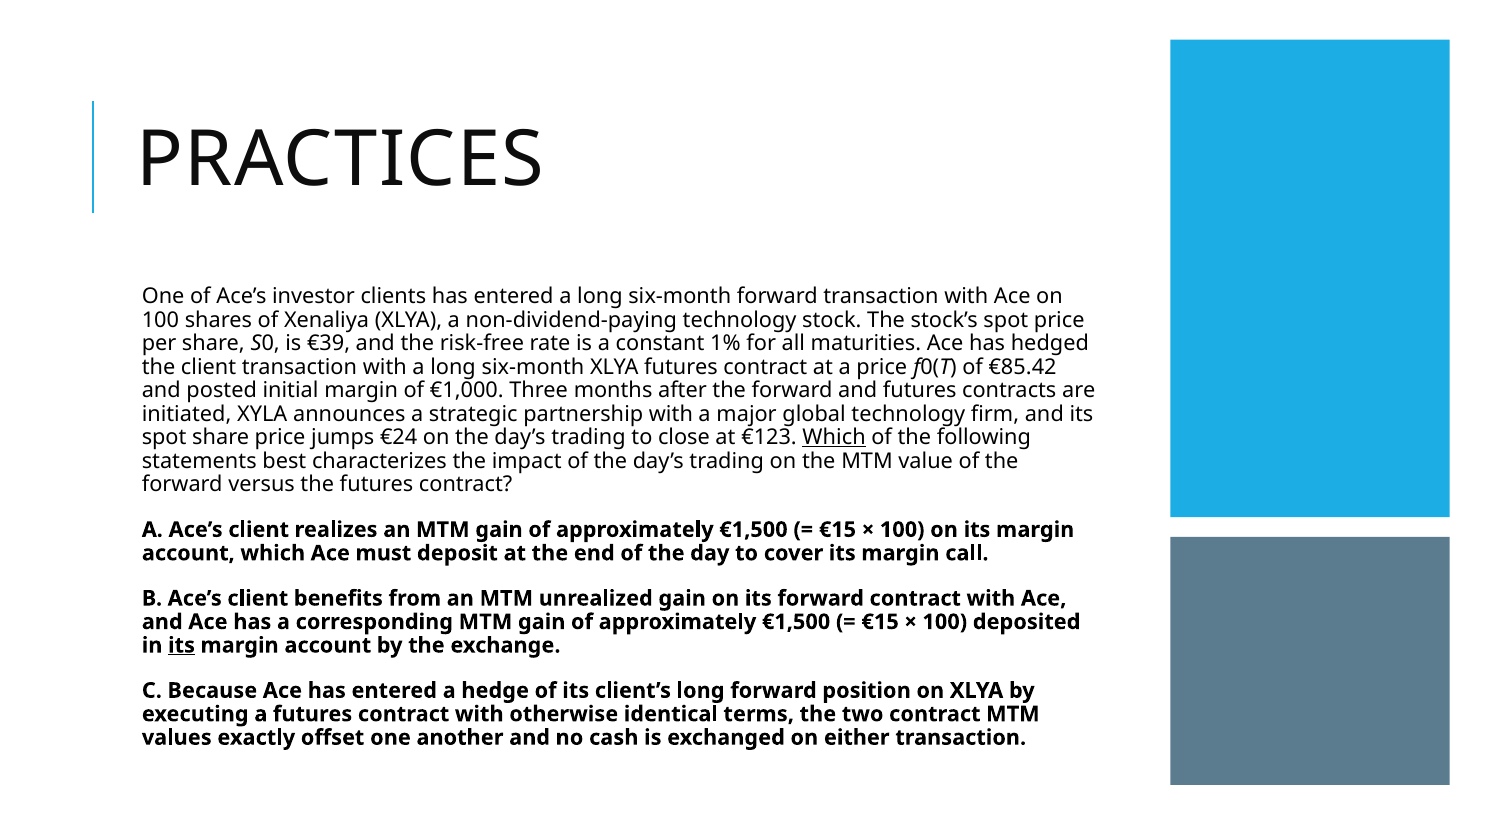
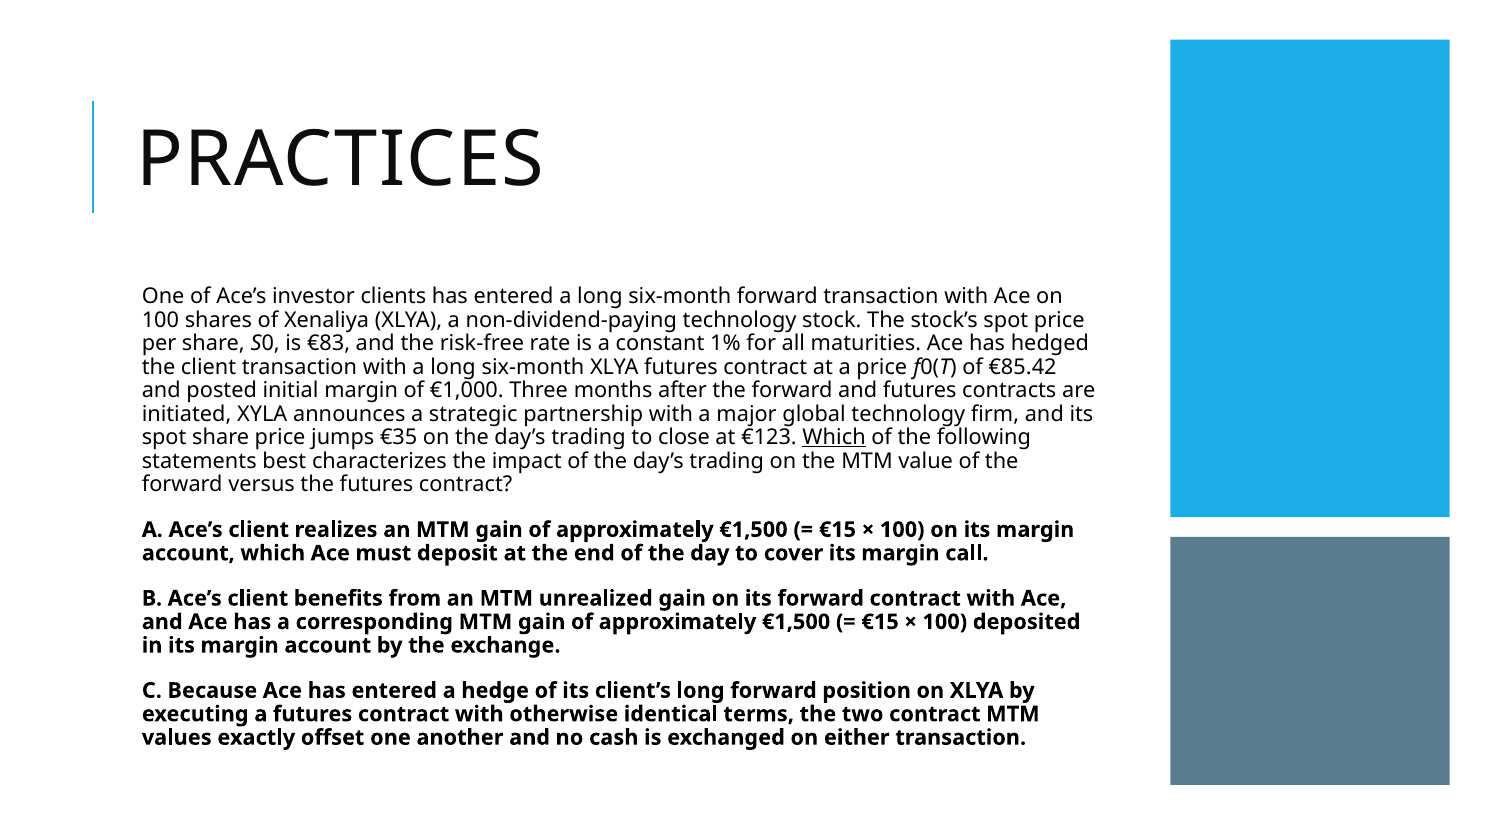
€39: €39 -> €83
€24: €24 -> €35
its at (181, 645) underline: present -> none
